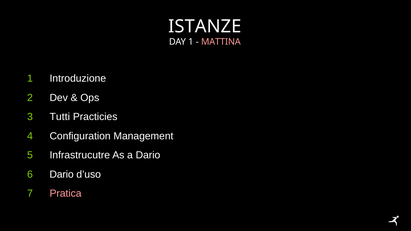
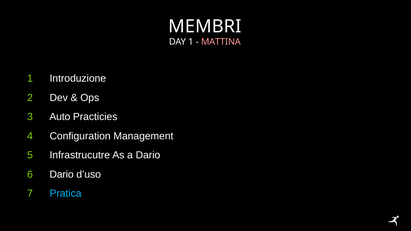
ISTANZE: ISTANZE -> MEMBRI
Tutti: Tutti -> Auto
Pratica colour: pink -> light blue
